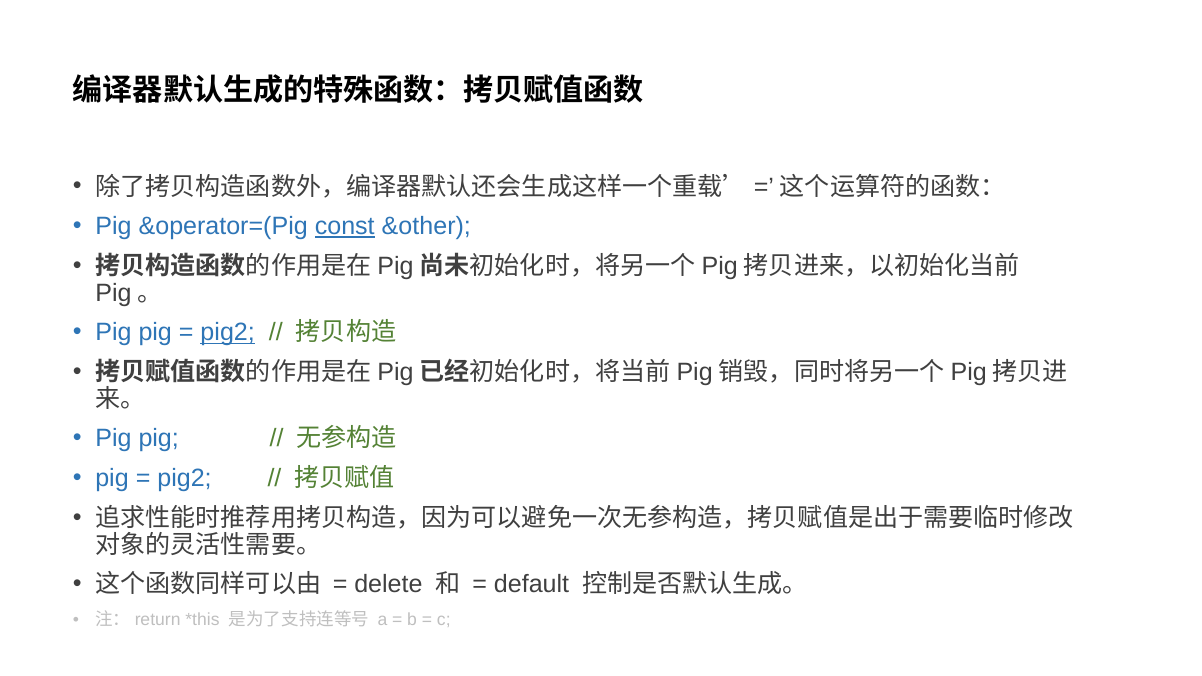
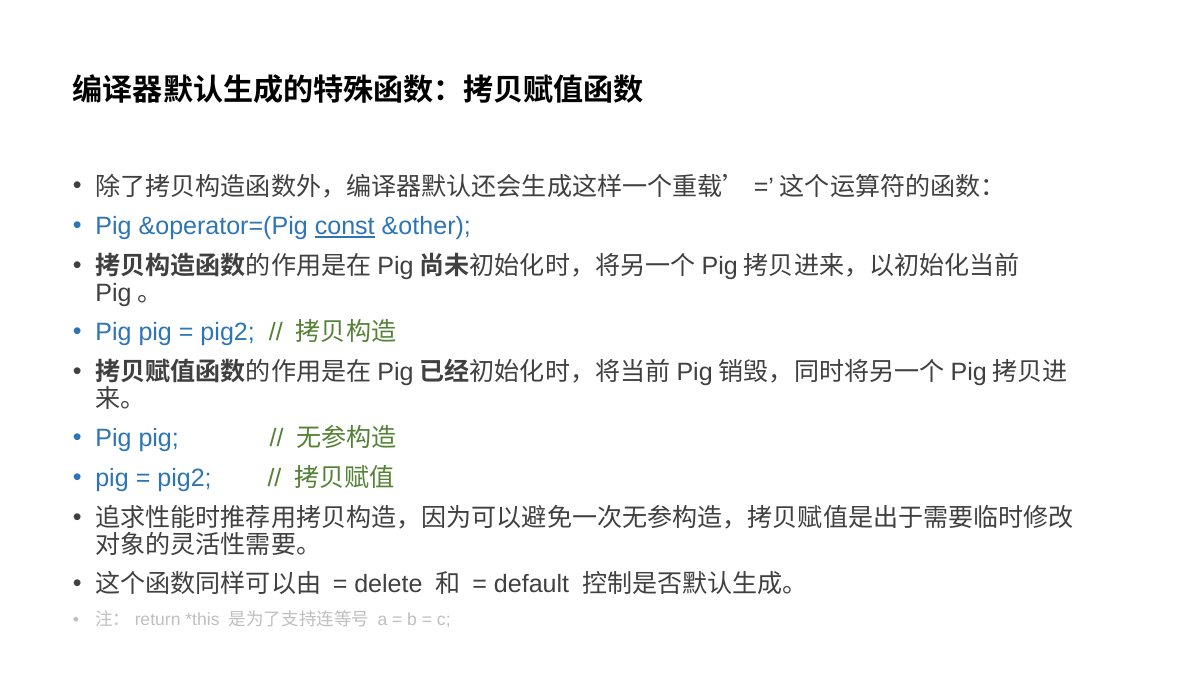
pig2 at (228, 333) underline: present -> none
